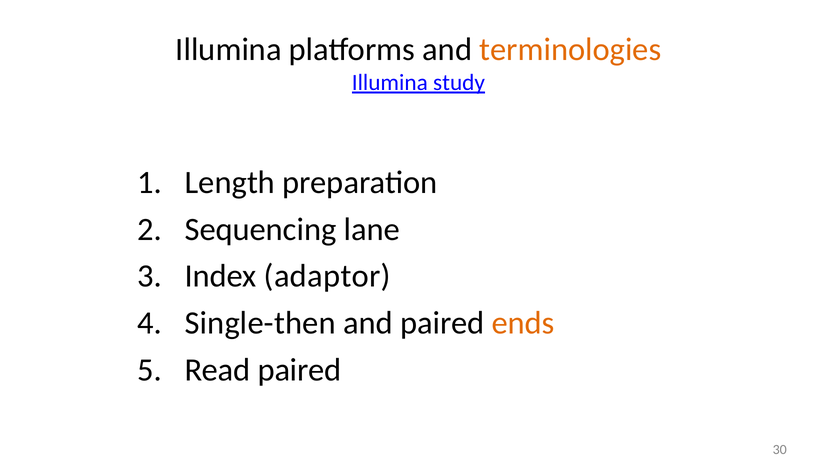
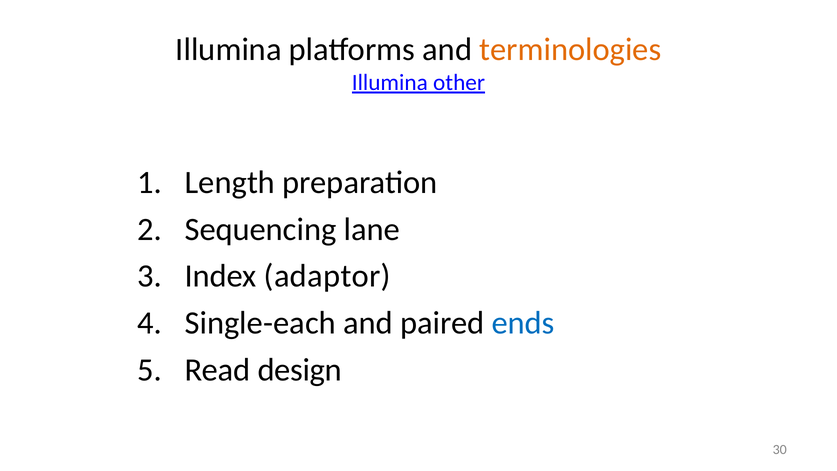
study: study -> other
Single-then: Single-then -> Single-each
ends colour: orange -> blue
Read paired: paired -> design
